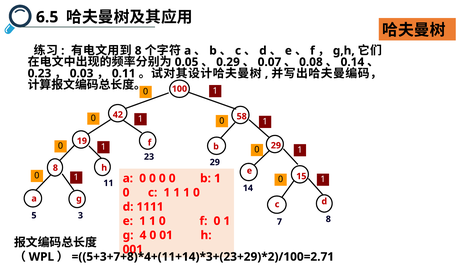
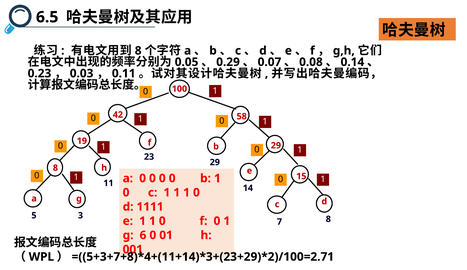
4: 4 -> 6
